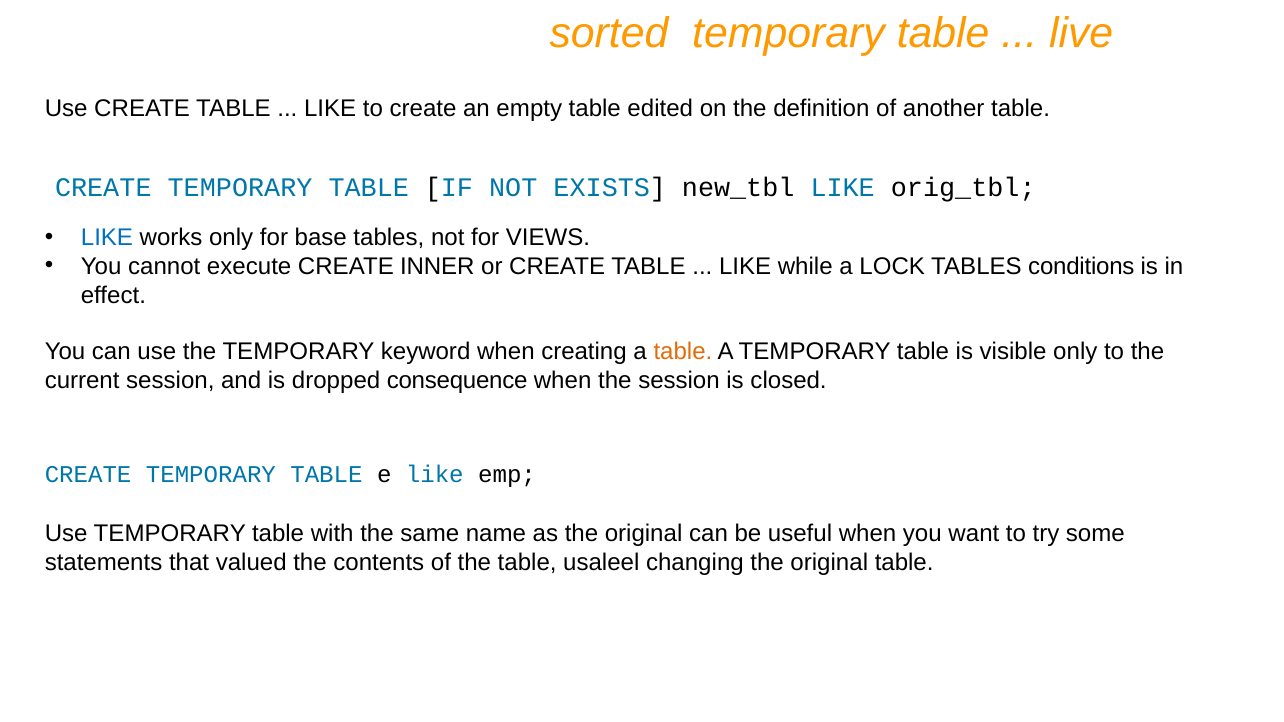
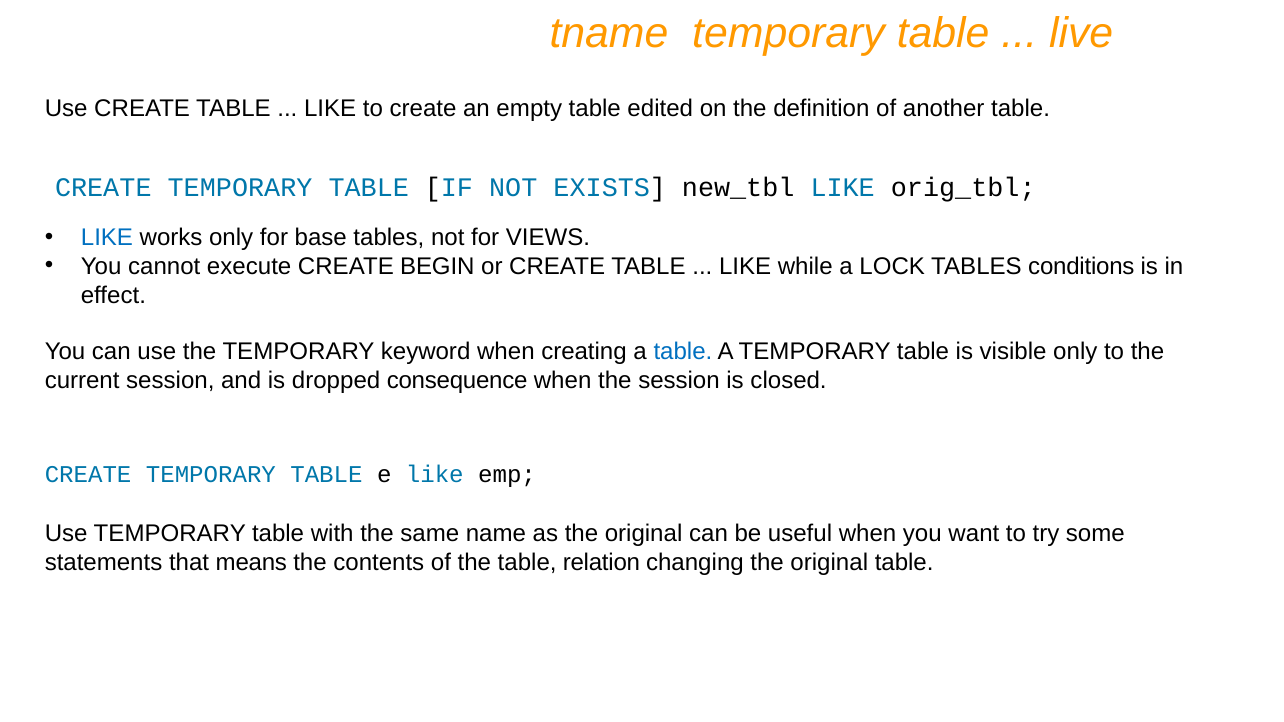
sorted: sorted -> tname
INNER: INNER -> BEGIN
table at (683, 352) colour: orange -> blue
valued: valued -> means
usaleel: usaleel -> relation
